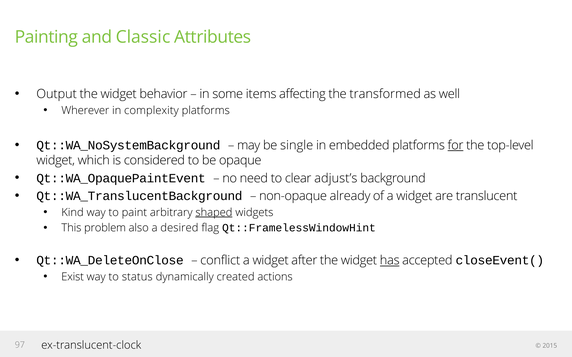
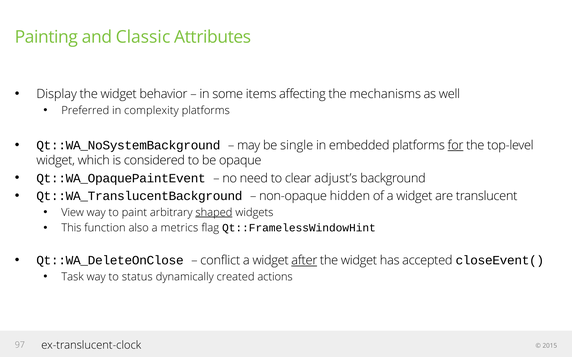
Output: Output -> Display
transformed: transformed -> mechanisms
Wherever: Wherever -> Preferred
already: already -> hidden
Kind: Kind -> View
problem: problem -> function
desired: desired -> metrics
after underline: none -> present
has underline: present -> none
Exist: Exist -> Task
